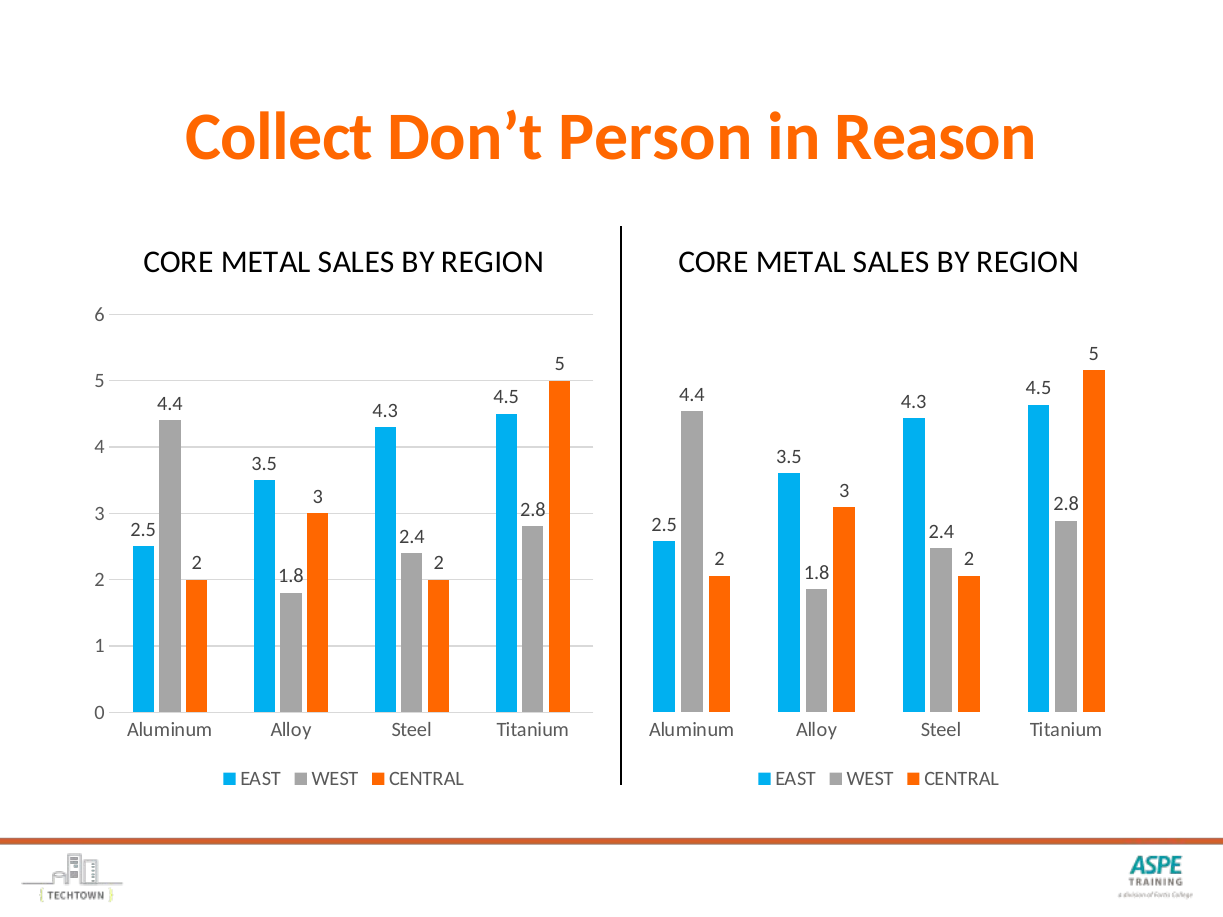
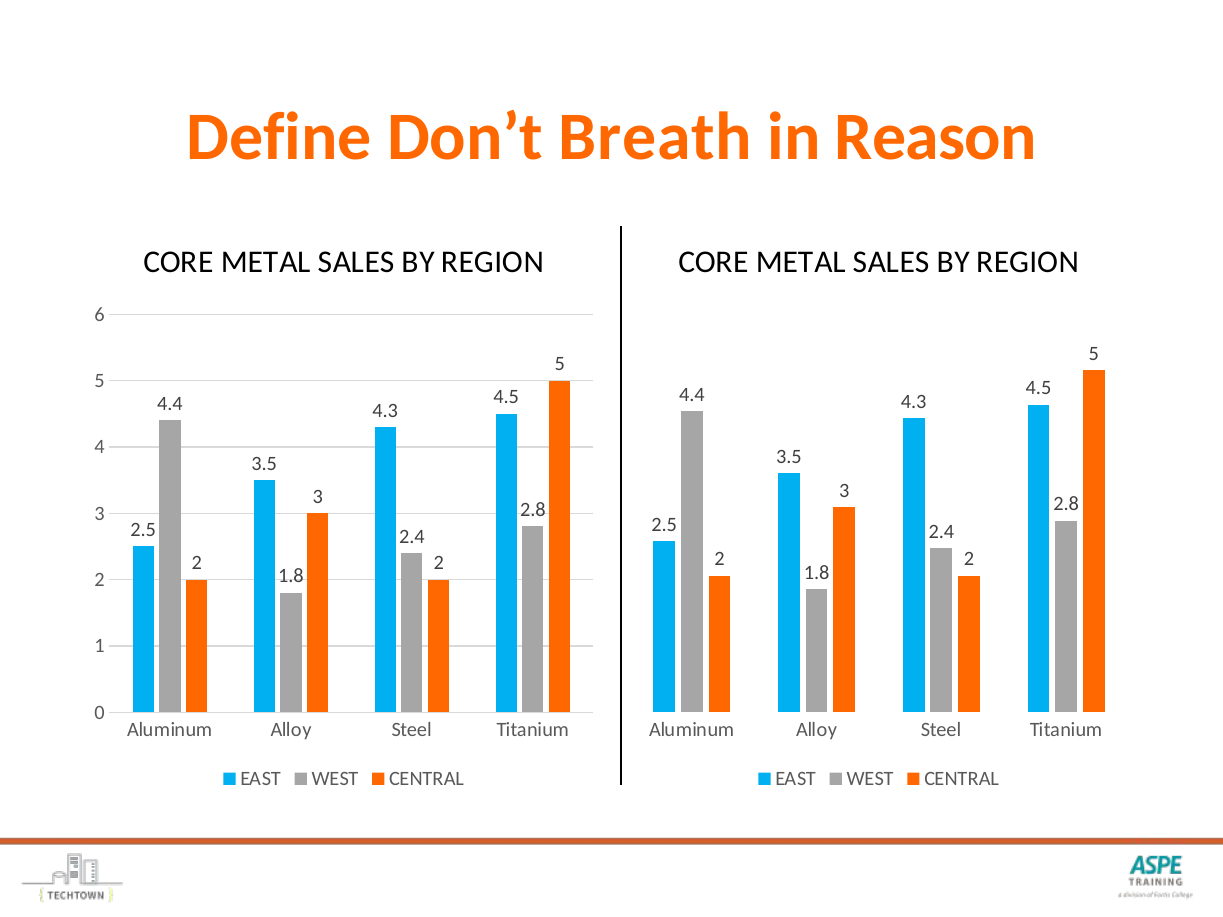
Collect: Collect -> Define
Person: Person -> Breath
